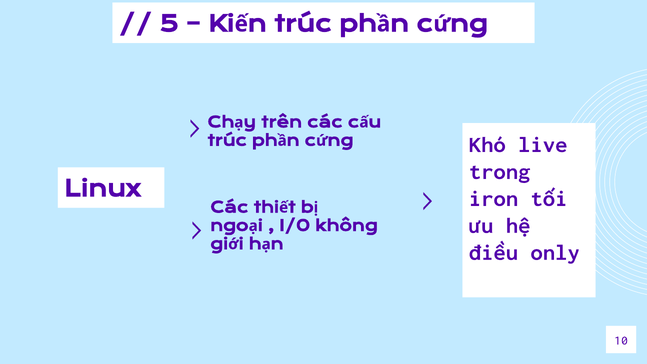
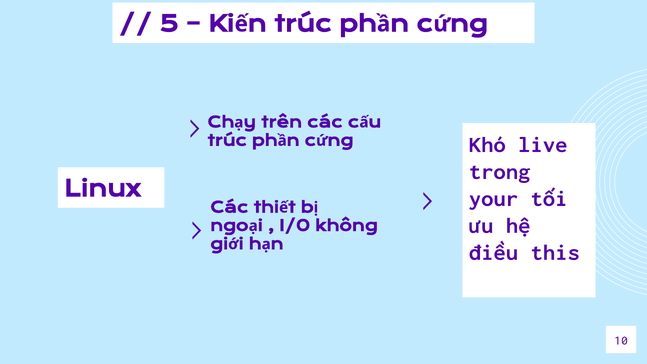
iron: iron -> your
only: only -> this
